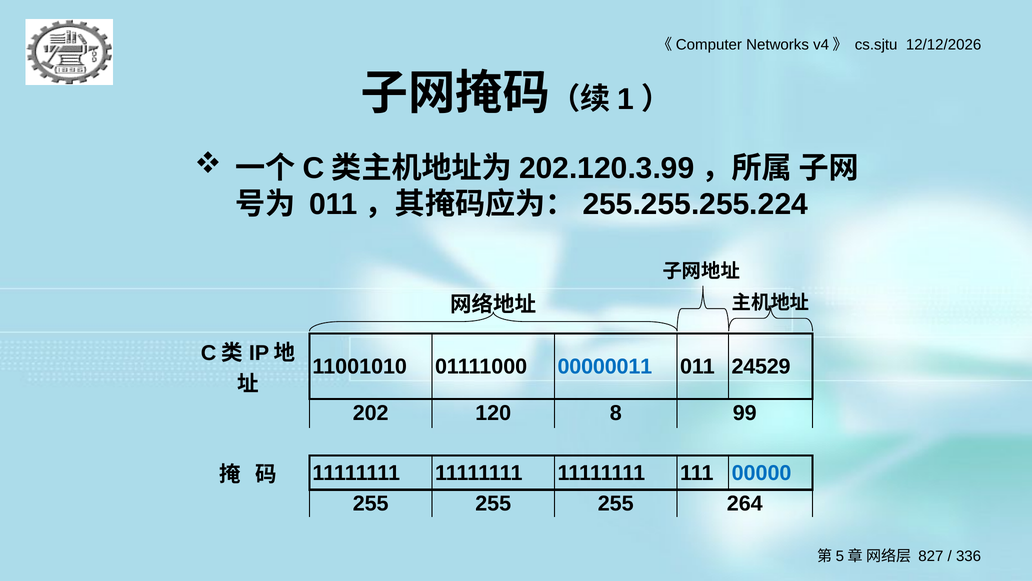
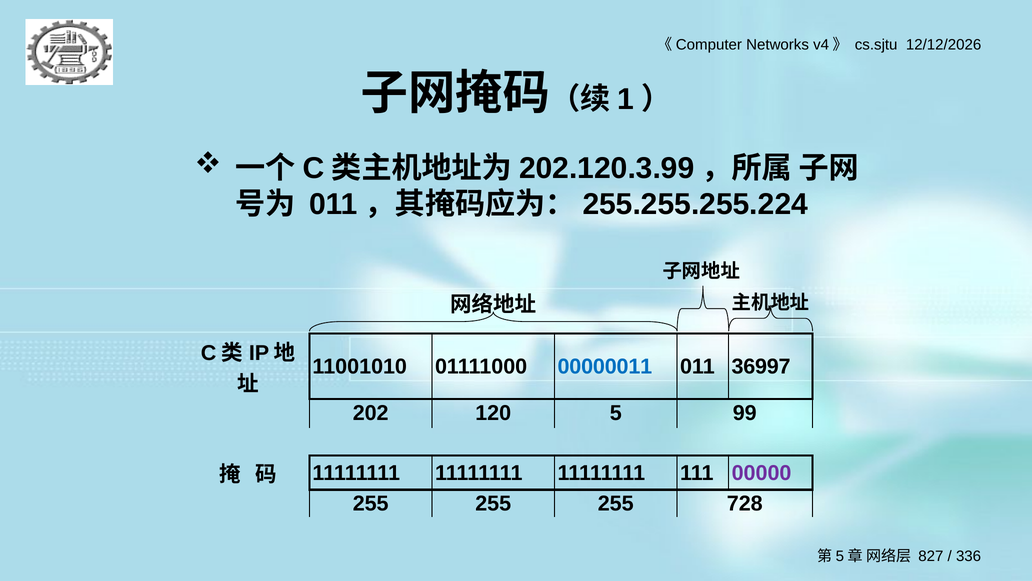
24529: 24529 -> 36997
8: 8 -> 5
00000 colour: blue -> purple
264: 264 -> 728
